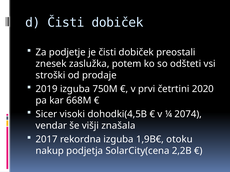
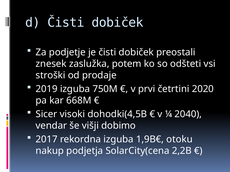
2074: 2074 -> 2040
znašala: znašala -> dobimo
